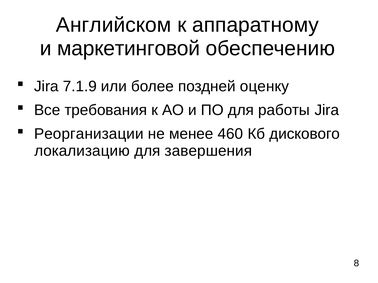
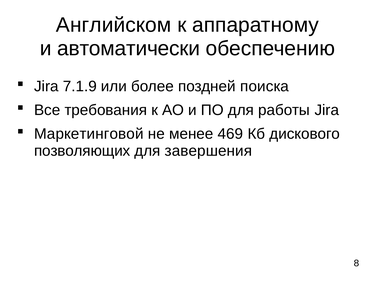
маркетинговой: маркетинговой -> автоматически
оценку: оценку -> поиска
Реорганизации: Реорганизации -> Маркетинговой
460: 460 -> 469
локализацию: локализацию -> позволяющих
